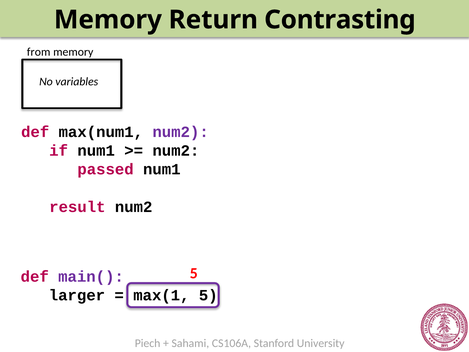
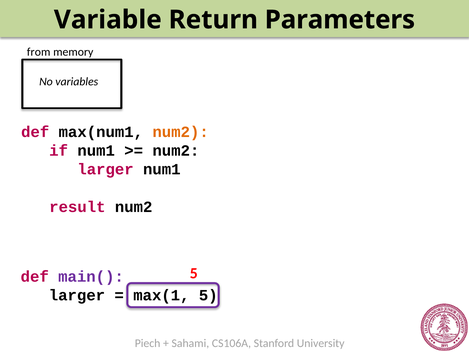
Memory at (108, 20): Memory -> Variable
Contrasting: Contrasting -> Parameters
num2 at (181, 132) colour: purple -> orange
passed at (106, 169): passed -> larger
